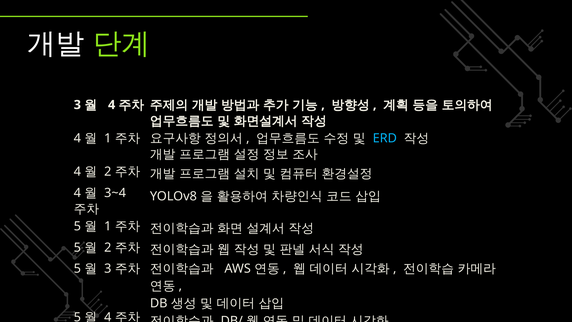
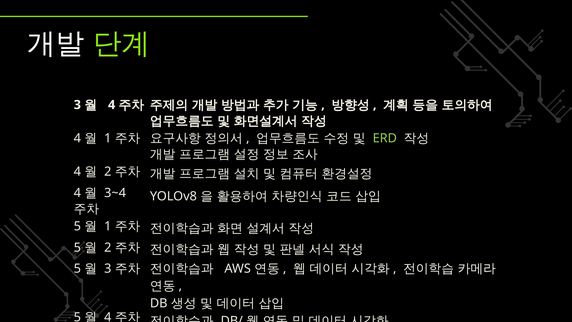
ERD colour: light blue -> light green
